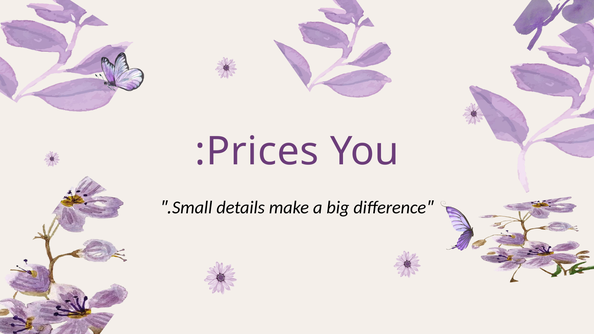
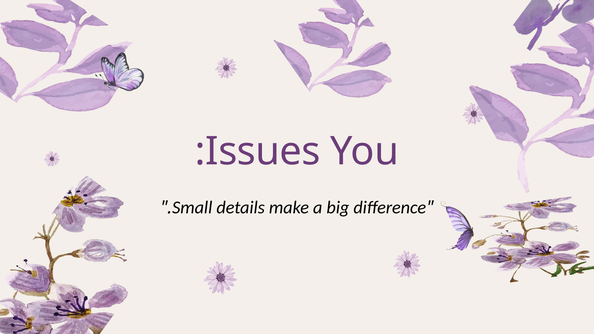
Prices: Prices -> Issues
